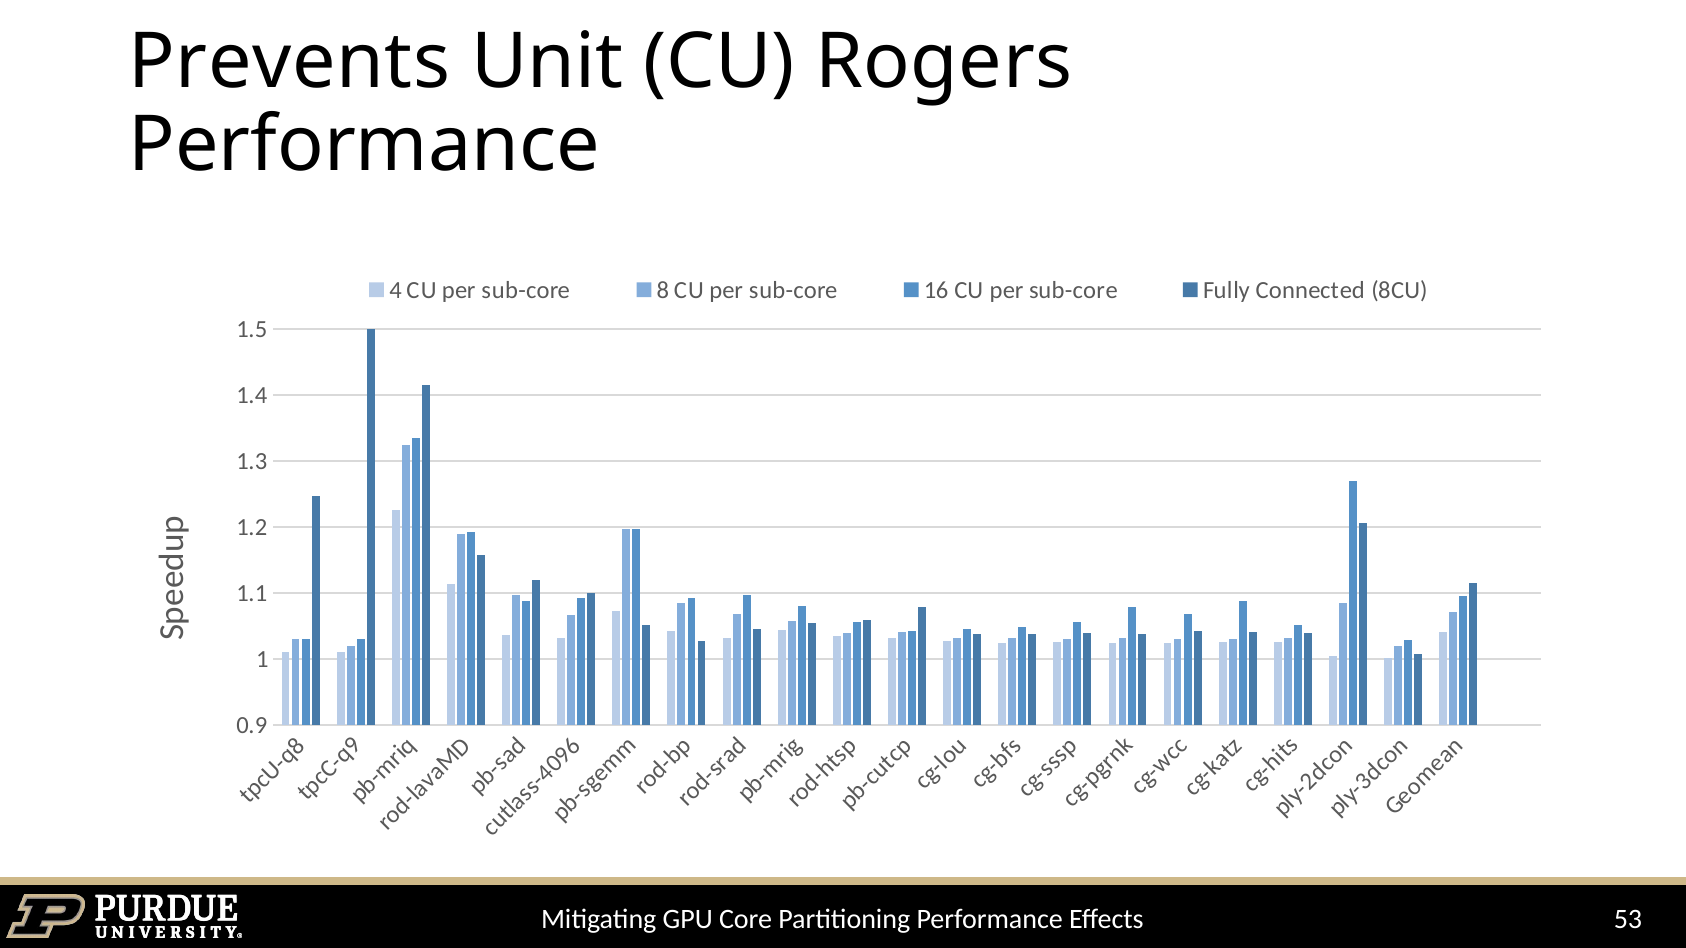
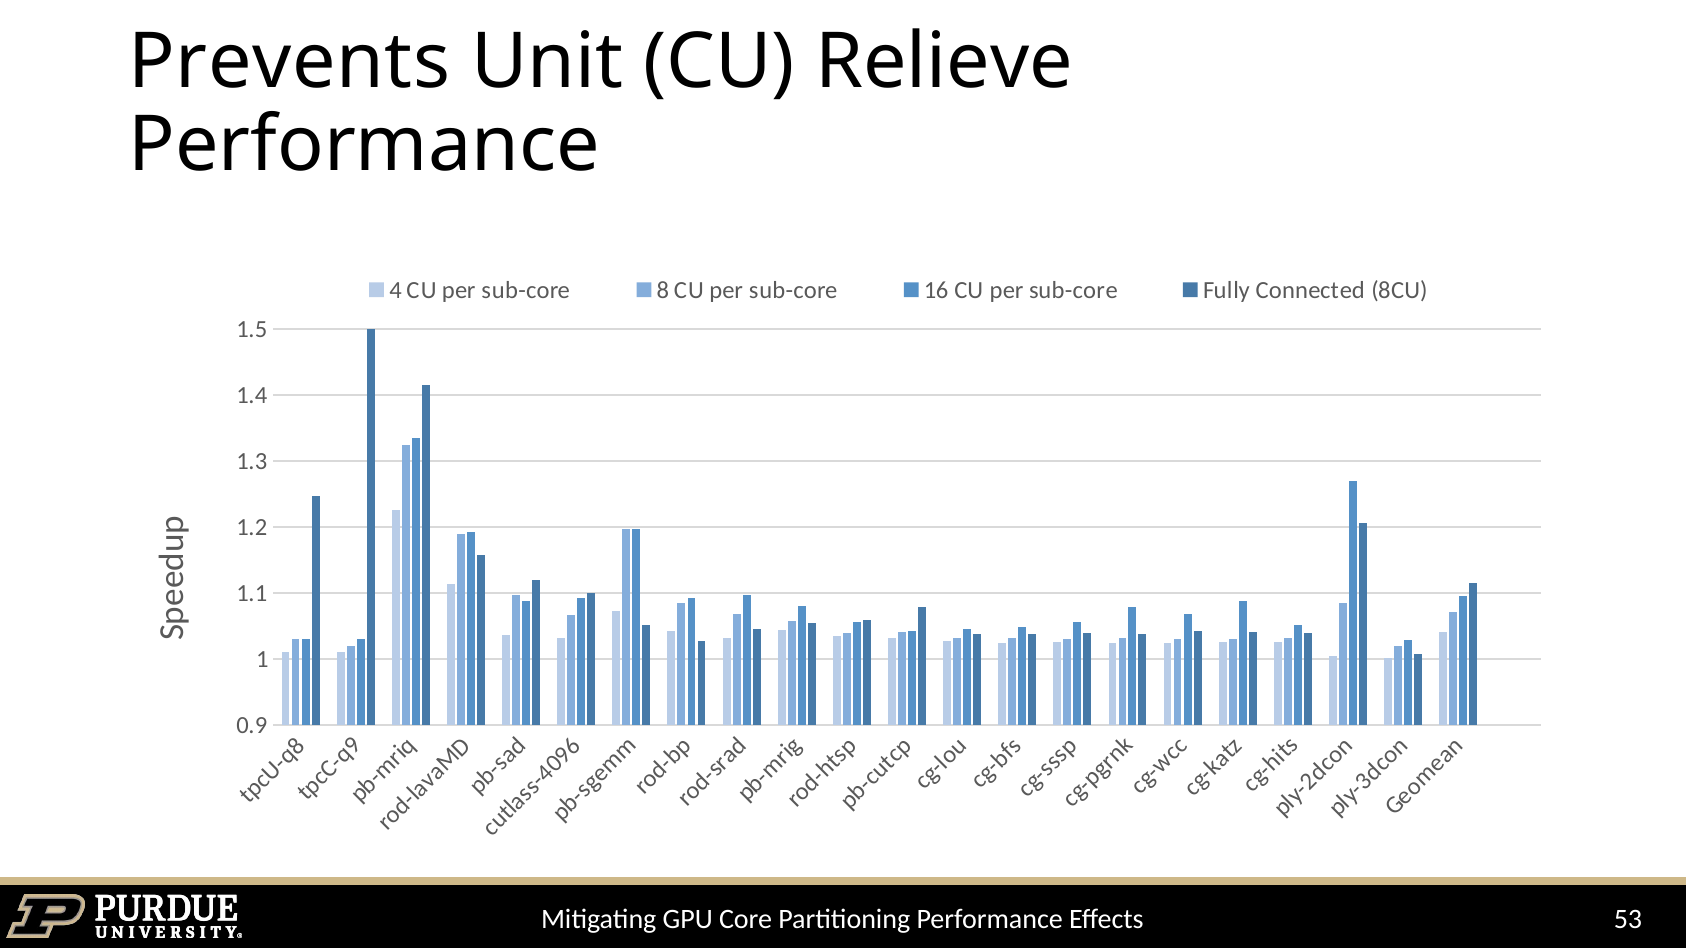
Rogers: Rogers -> Relieve
